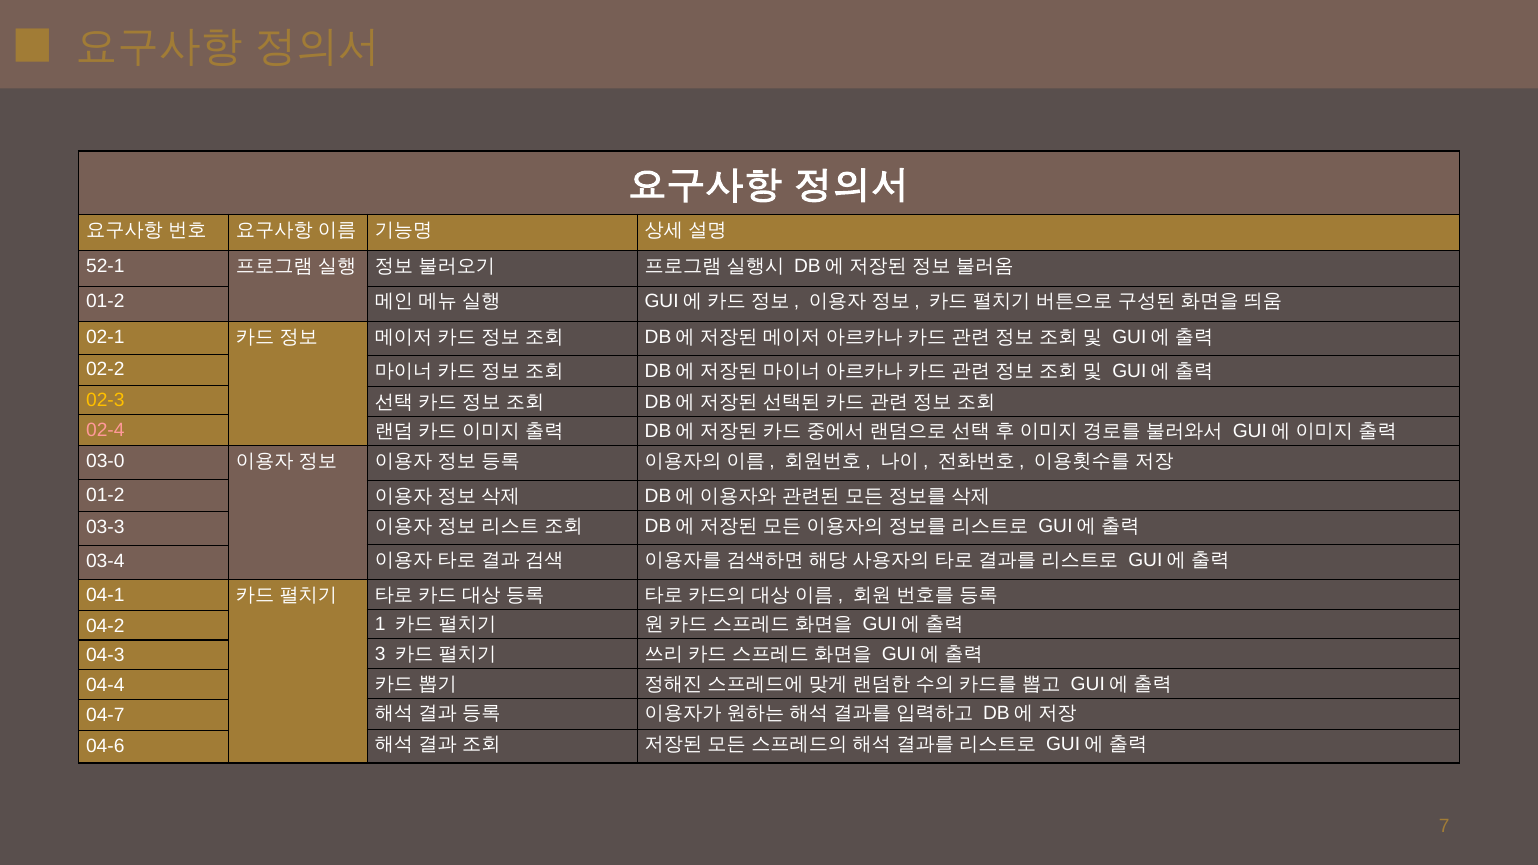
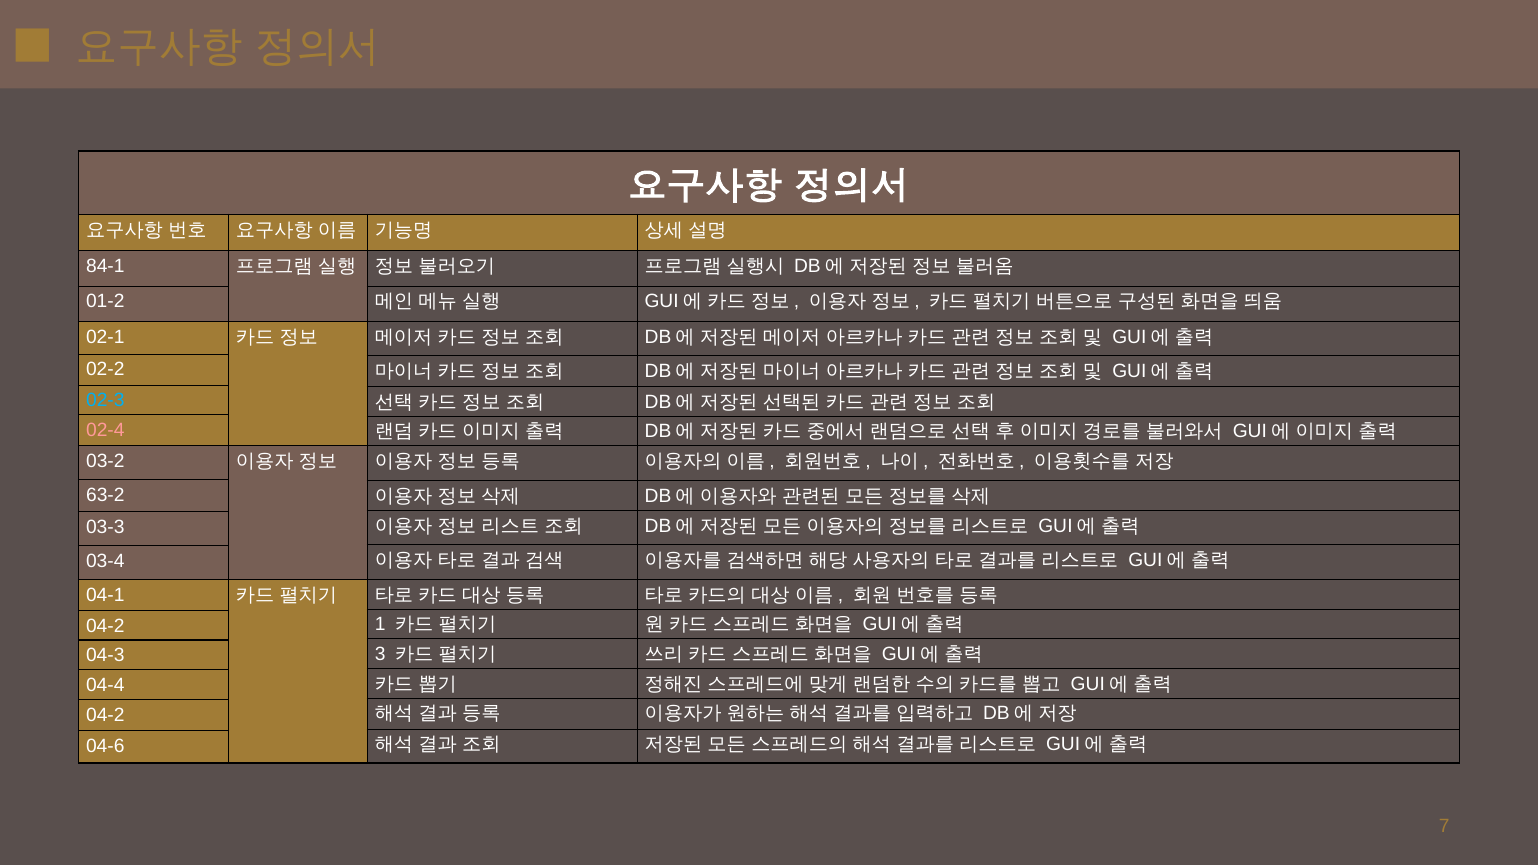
52-1: 52-1 -> 84-1
02-3 colour: yellow -> light blue
03-0: 03-0 -> 03-2
01-2 at (105, 495): 01-2 -> 63-2
04-7 at (105, 715): 04-7 -> 04-2
